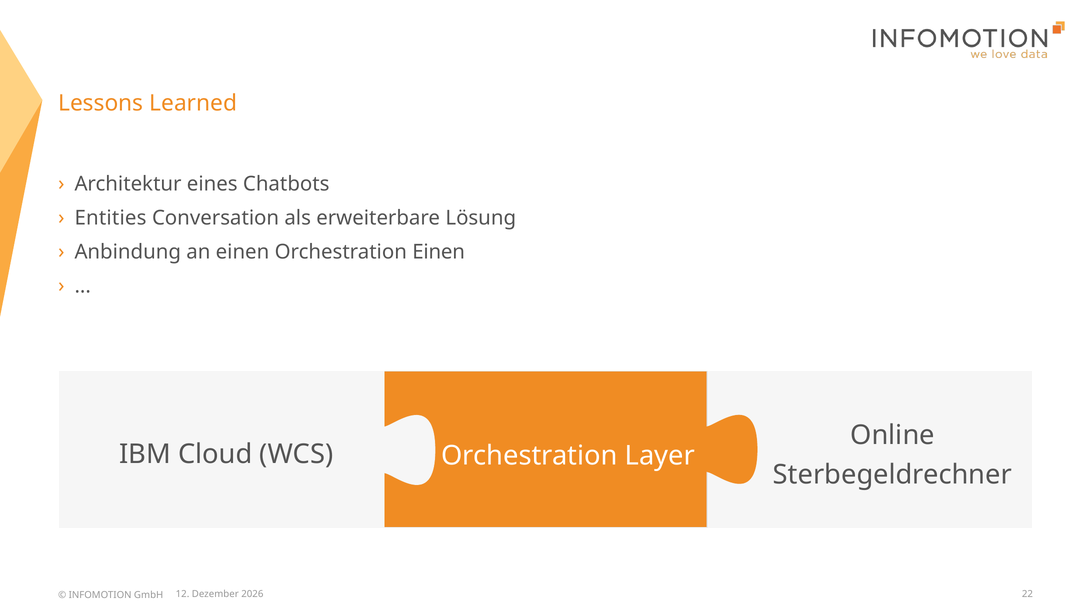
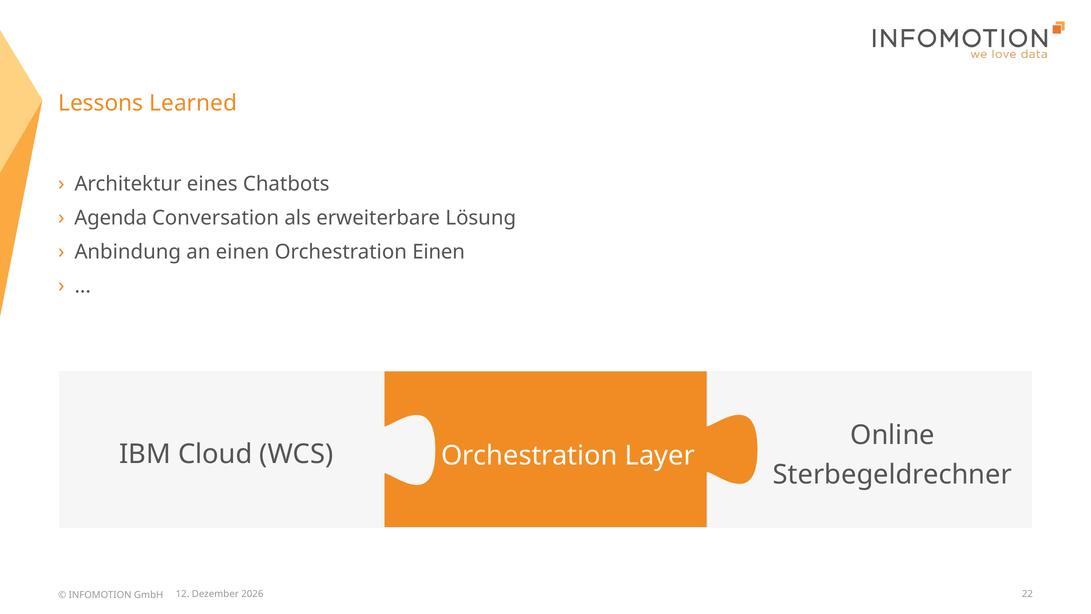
Entities: Entities -> Agenda
